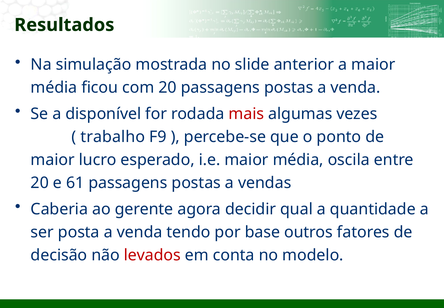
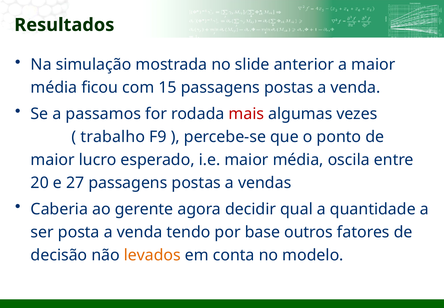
com 20: 20 -> 15
disponível: disponível -> passamos
61: 61 -> 27
levados colour: red -> orange
